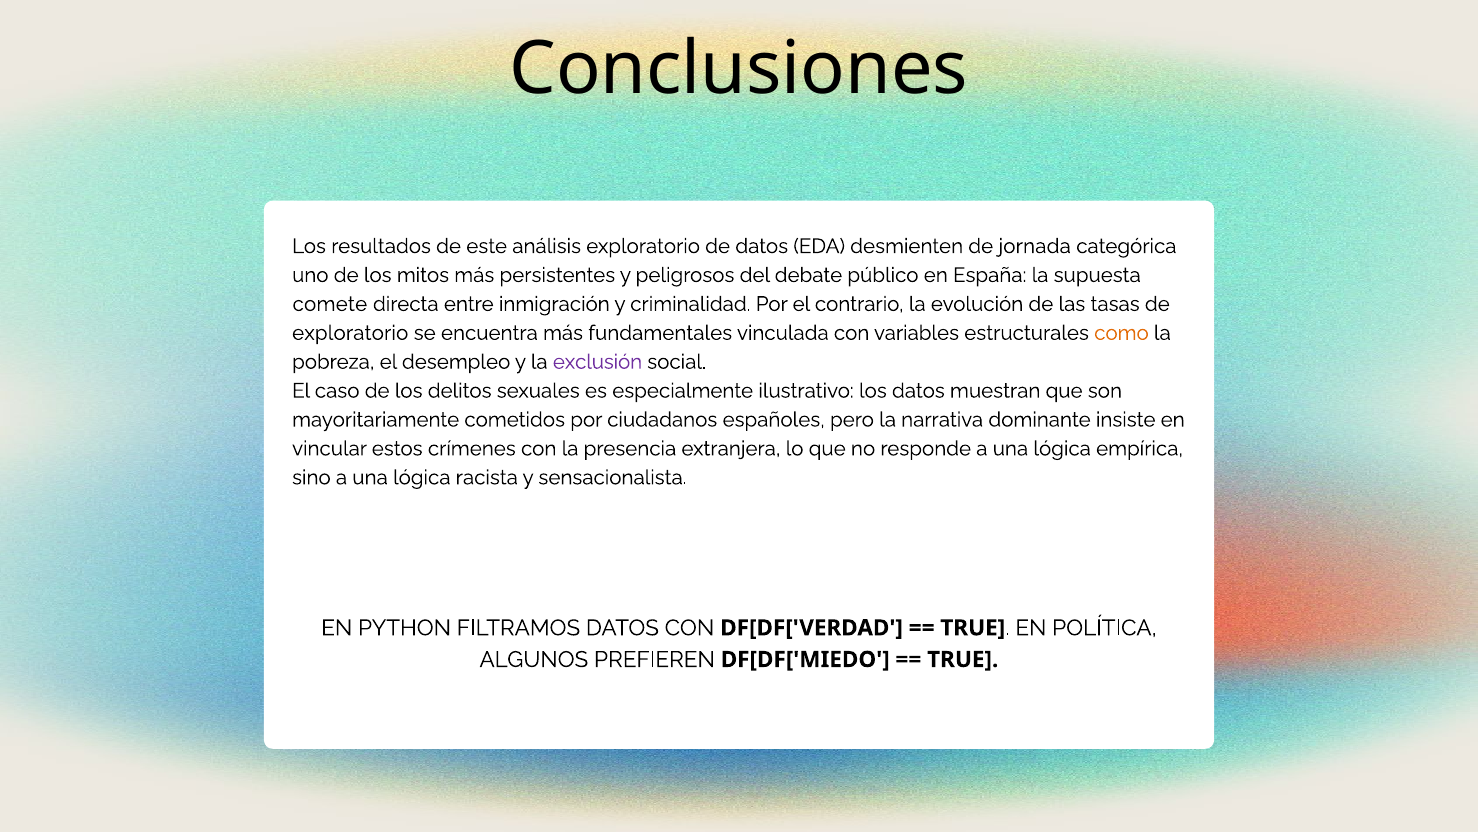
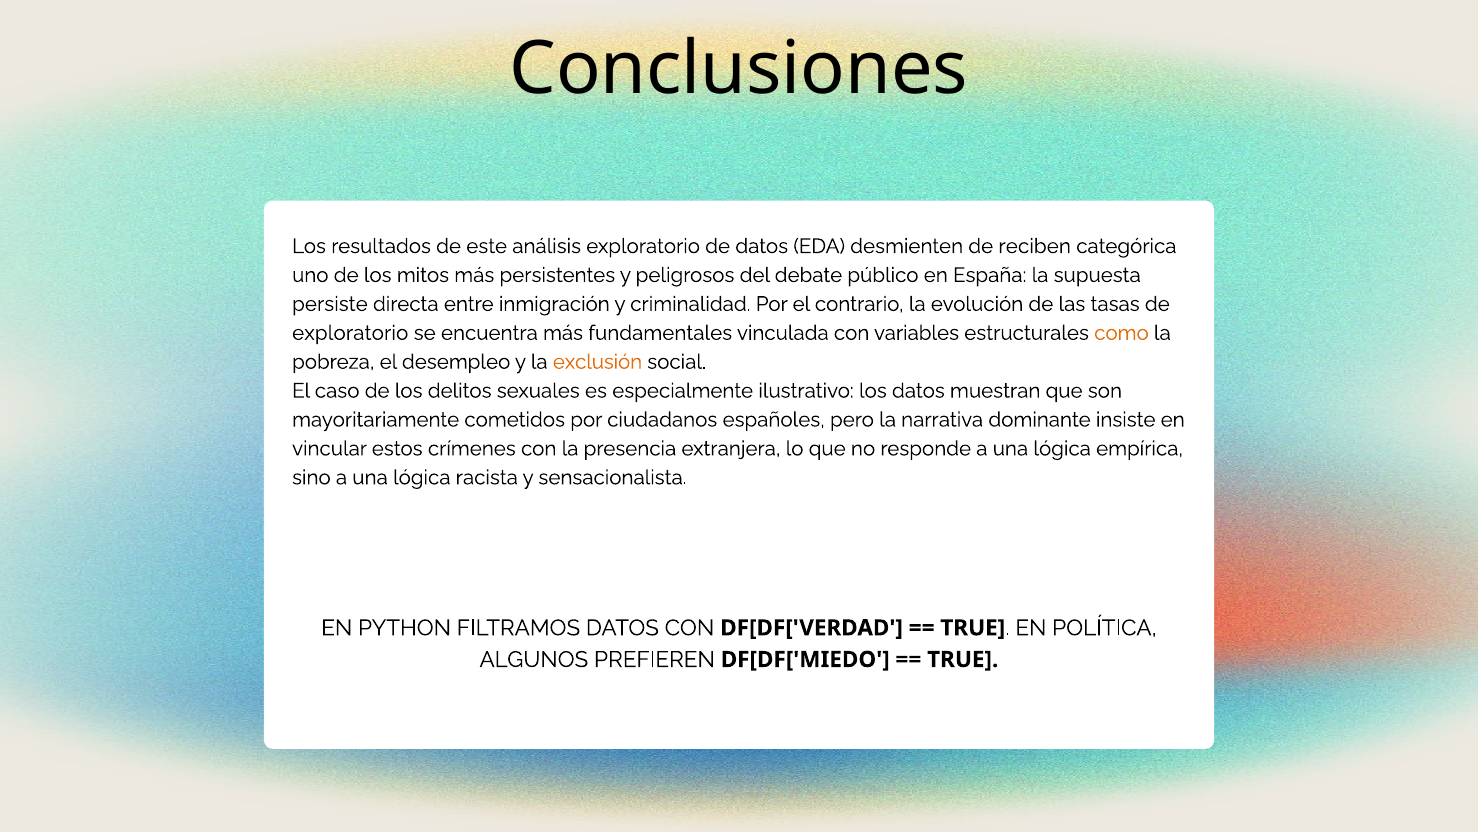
jornada: jornada -> reciben
comete: comete -> persiste
exclusión colour: purple -> orange
